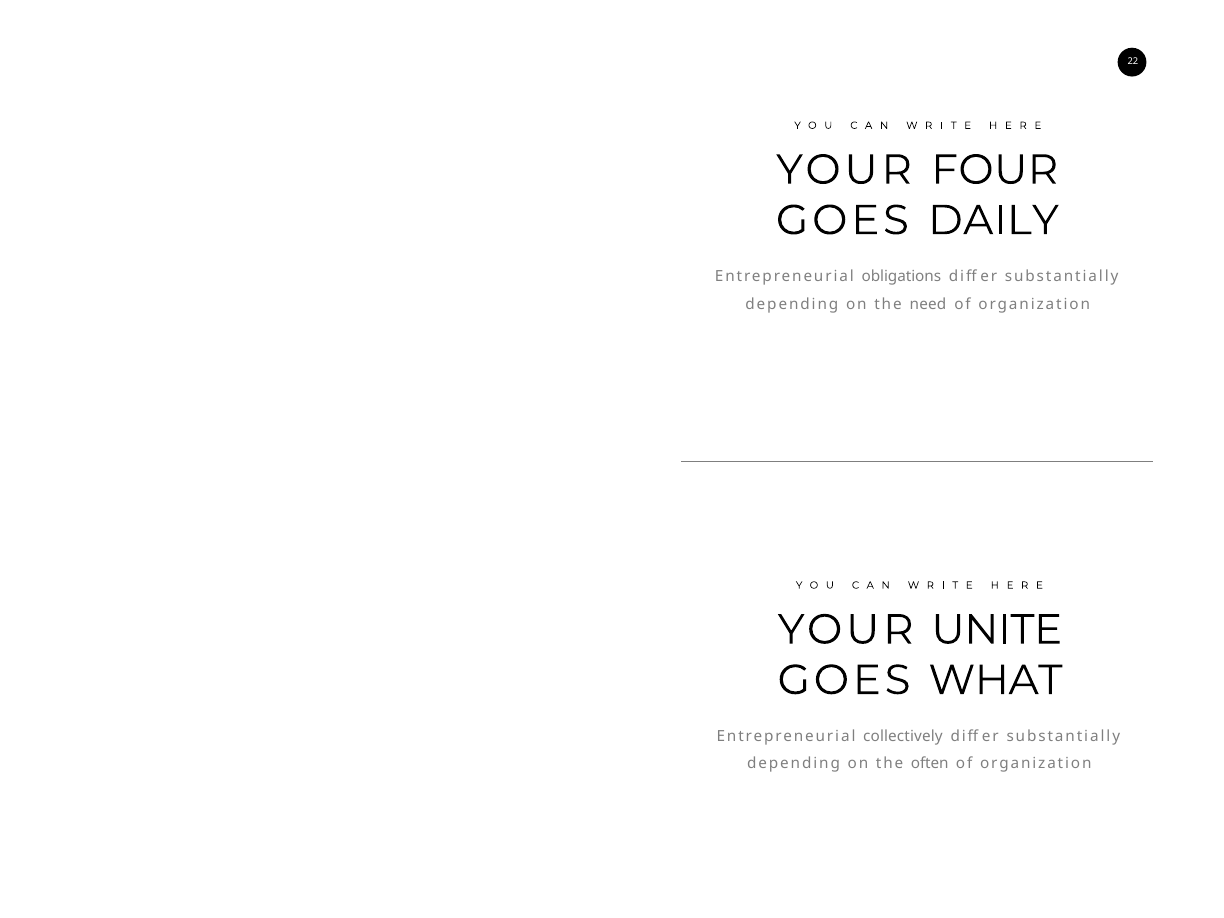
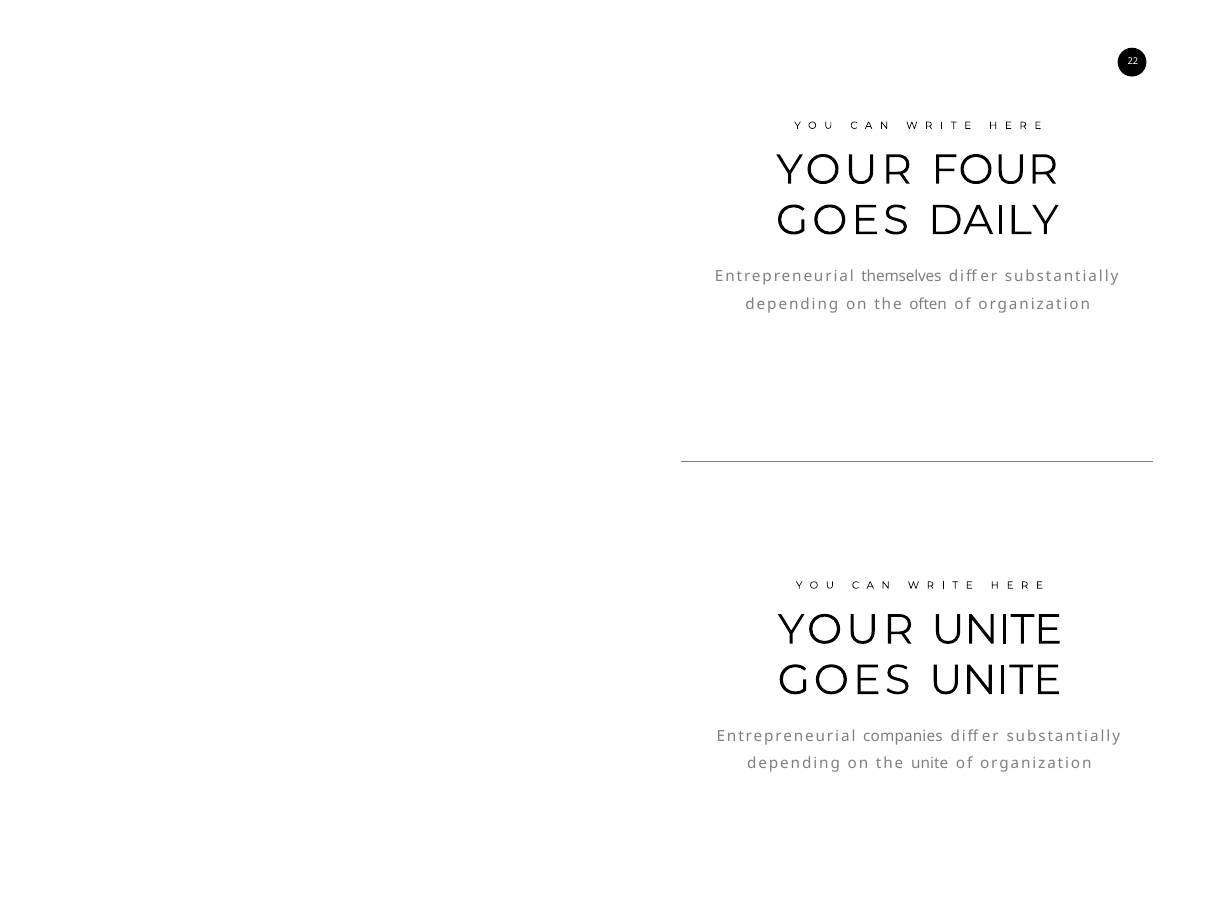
obligations: obligations -> themselves
need: need -> often
GOES WHAT: WHAT -> UNITE
collectively: collectively -> companies
the often: often -> unite
